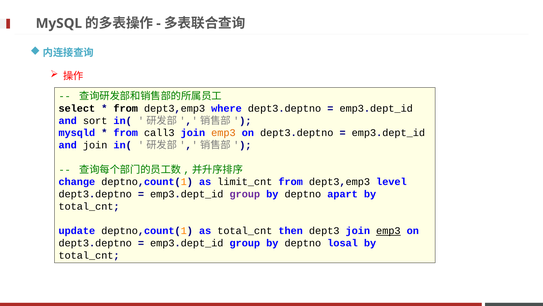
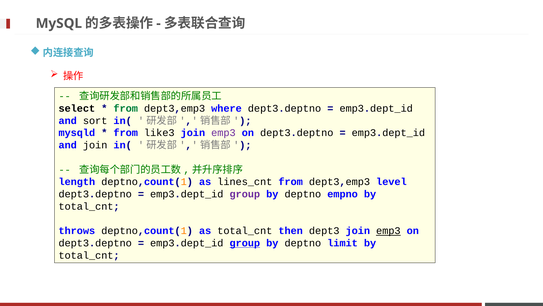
from at (126, 108) colour: black -> green
call3: call3 -> like3
emp3 at (223, 133) colour: orange -> purple
change: change -> length
limit_cnt: limit_cnt -> lines_cnt
apart: apart -> empno
update: update -> throws
group at (245, 243) underline: none -> present
losal: losal -> limit
